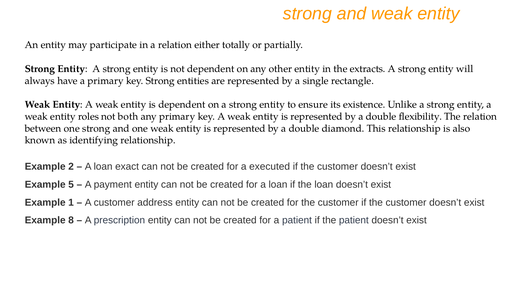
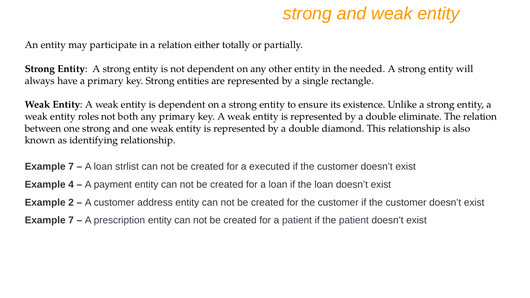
extracts: extracts -> needed
flexibility: flexibility -> eliminate
2 at (71, 167): 2 -> 7
exact: exact -> strlist
5: 5 -> 4
1: 1 -> 2
8 at (71, 220): 8 -> 7
